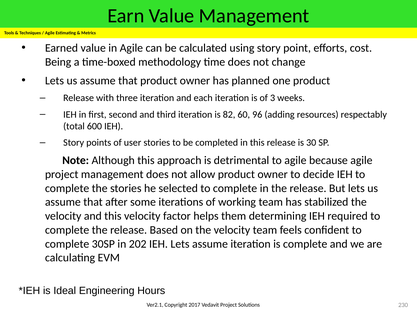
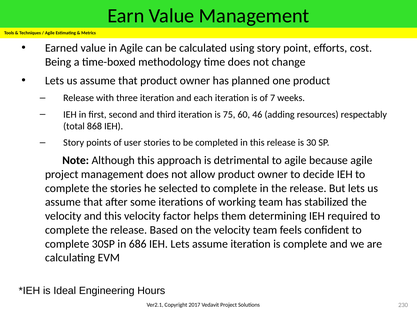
3: 3 -> 7
82: 82 -> 75
96: 96 -> 46
600: 600 -> 868
202: 202 -> 686
